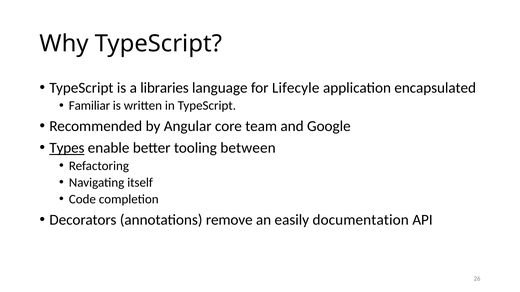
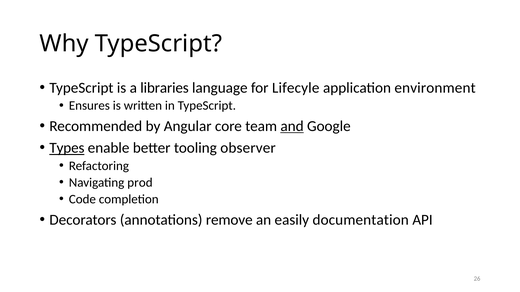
encapsulated: encapsulated -> environment
Familiar: Familiar -> Ensures
and underline: none -> present
between: between -> observer
itself: itself -> prod
